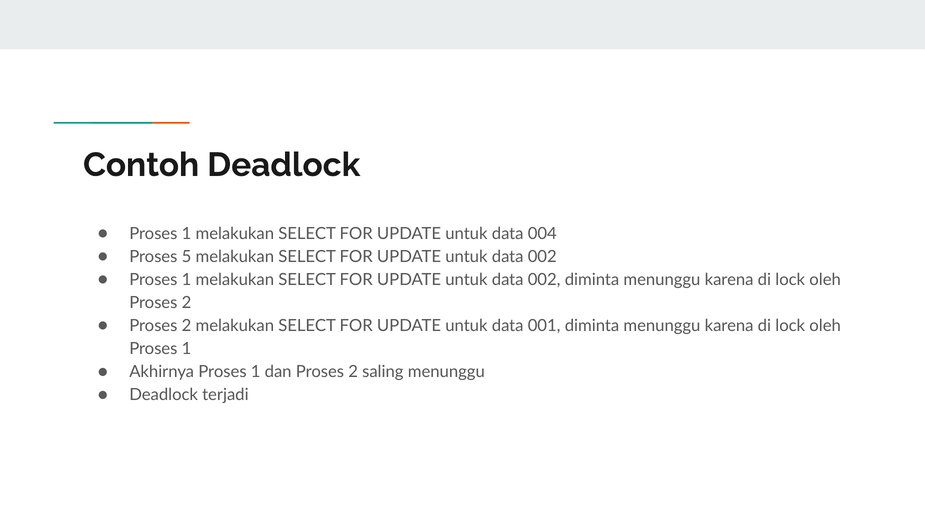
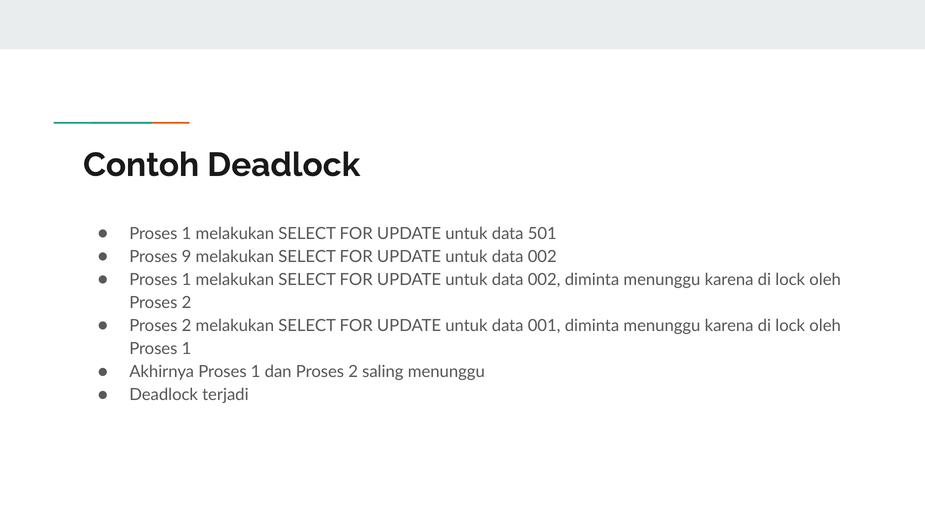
004: 004 -> 501
5: 5 -> 9
